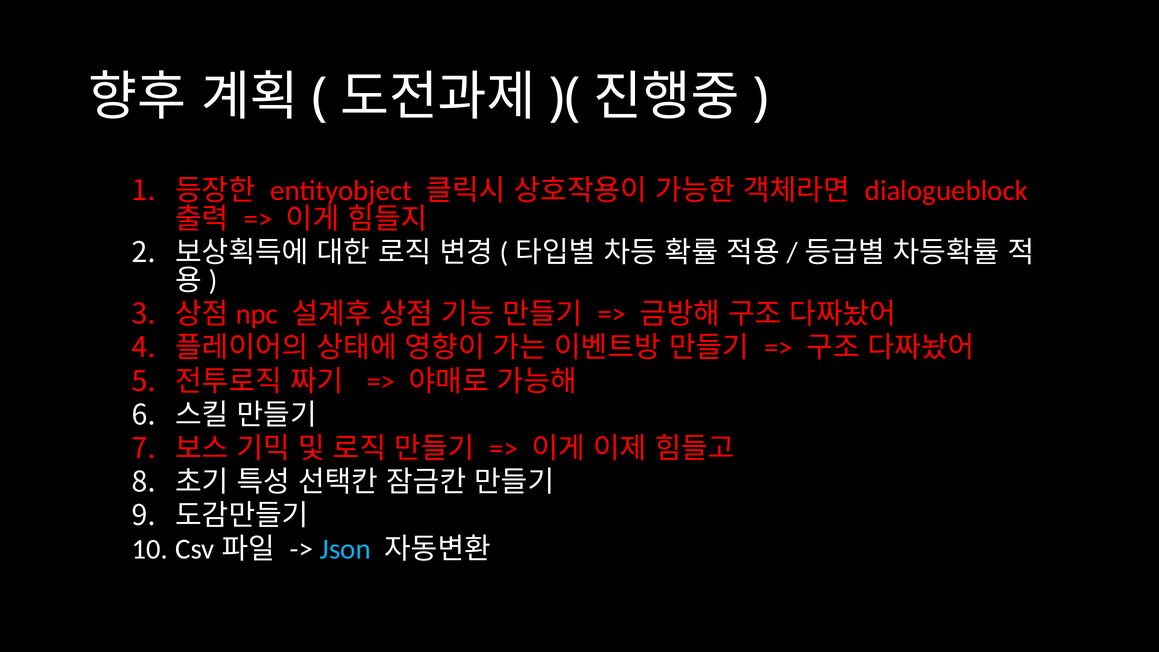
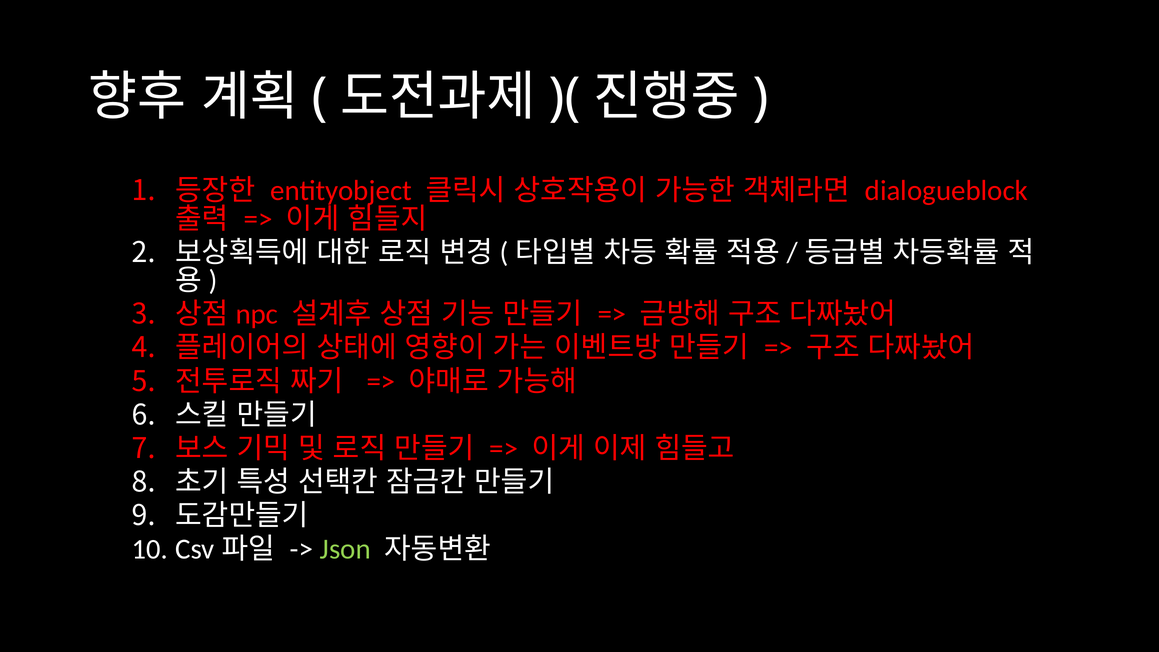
Json colour: light blue -> light green
